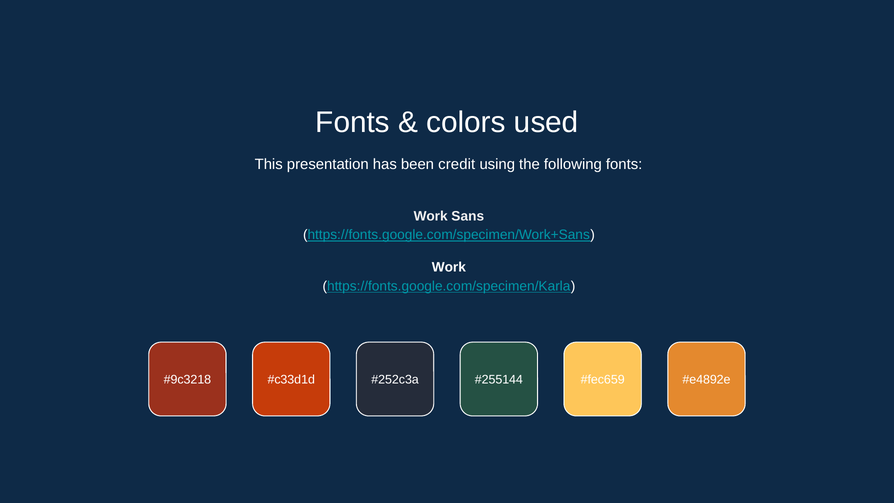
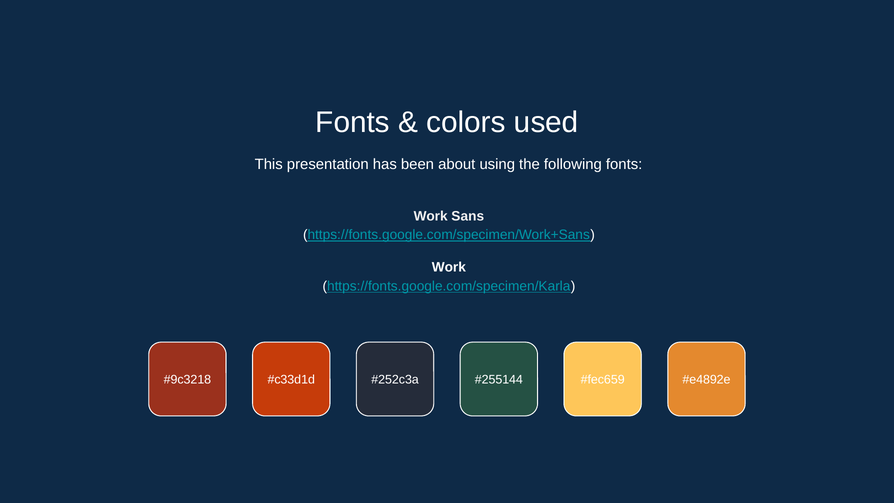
credit: credit -> about
